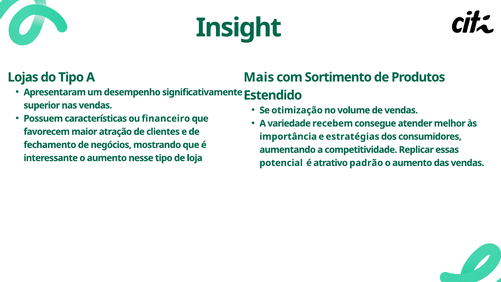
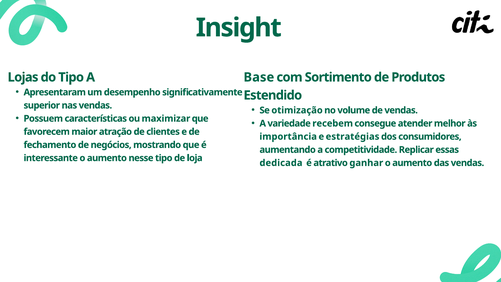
Mais: Mais -> Base
financeiro: financeiro -> maximizar
potencial: potencial -> dedicada
padrão: padrão -> ganhar
